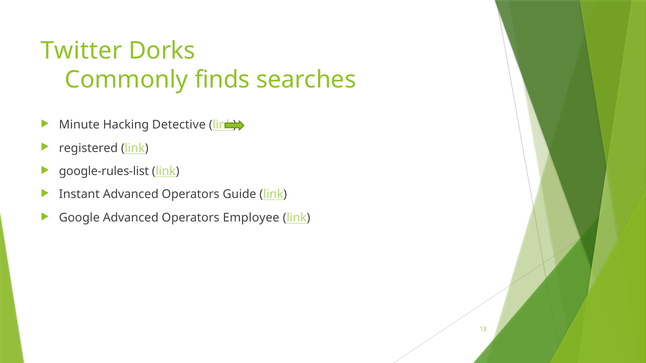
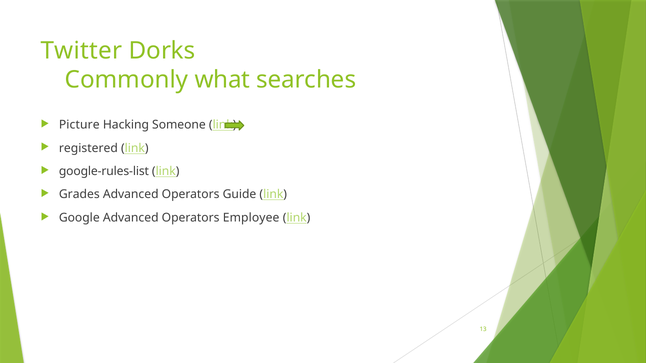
finds: finds -> what
Minute: Minute -> Picture
Detective: Detective -> Someone
Instant: Instant -> Grades
